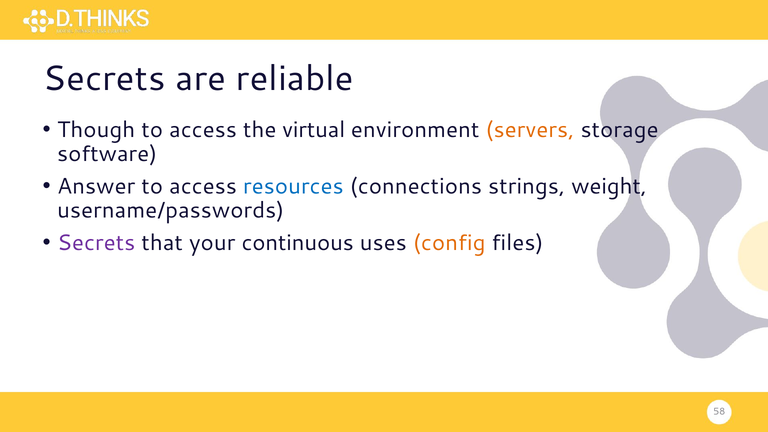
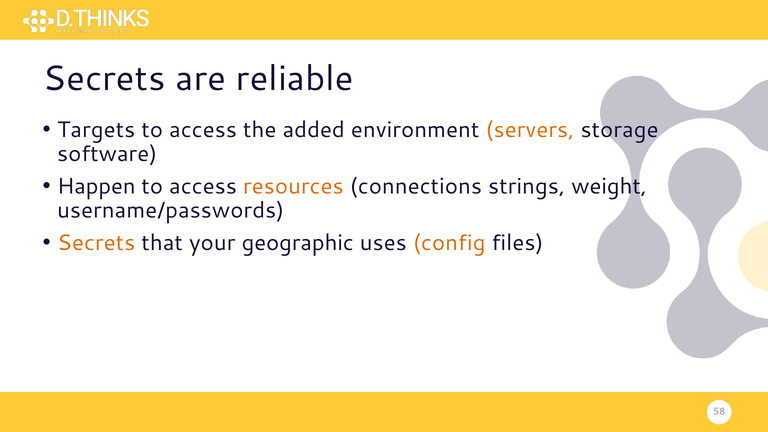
Though: Though -> Targets
virtual: virtual -> added
Answer: Answer -> Happen
resources colour: blue -> orange
Secrets at (96, 243) colour: purple -> orange
continuous: continuous -> geographic
